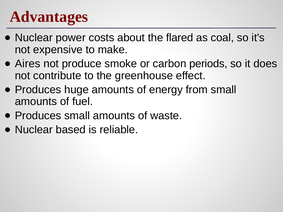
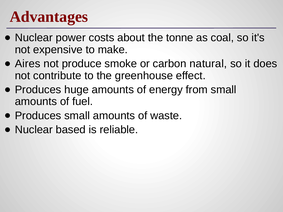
flared: flared -> tonne
periods: periods -> natural
